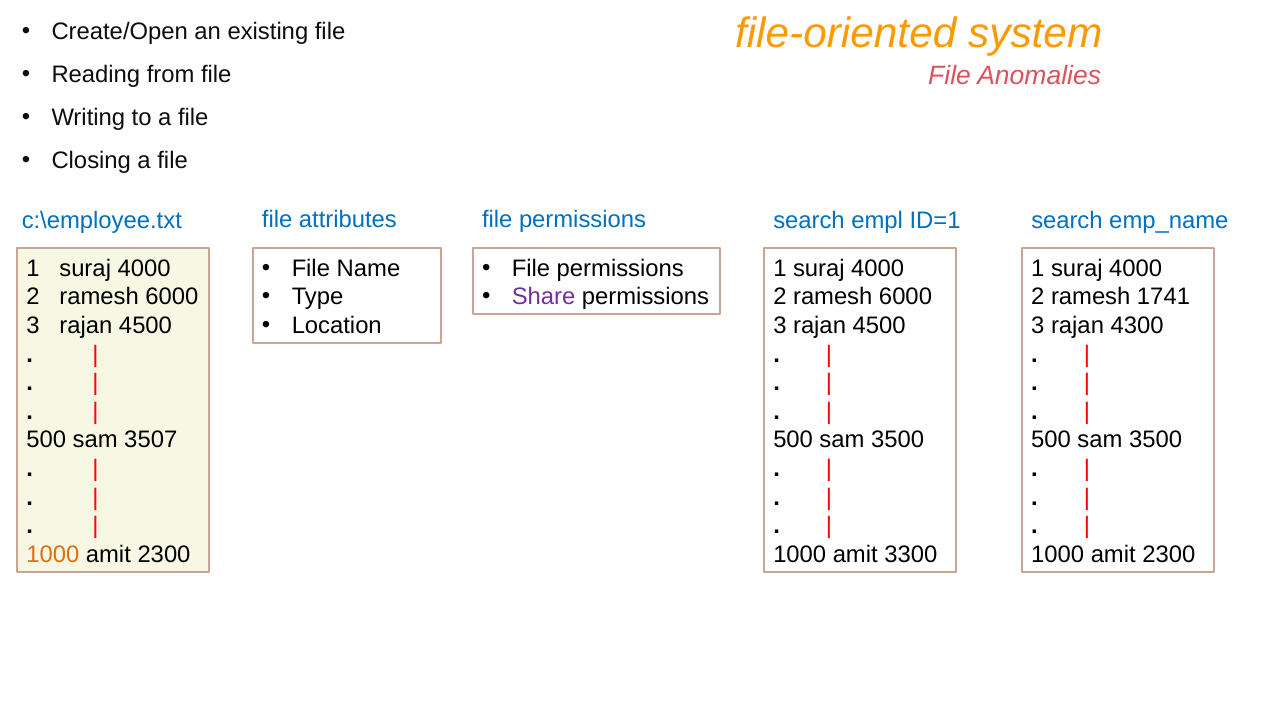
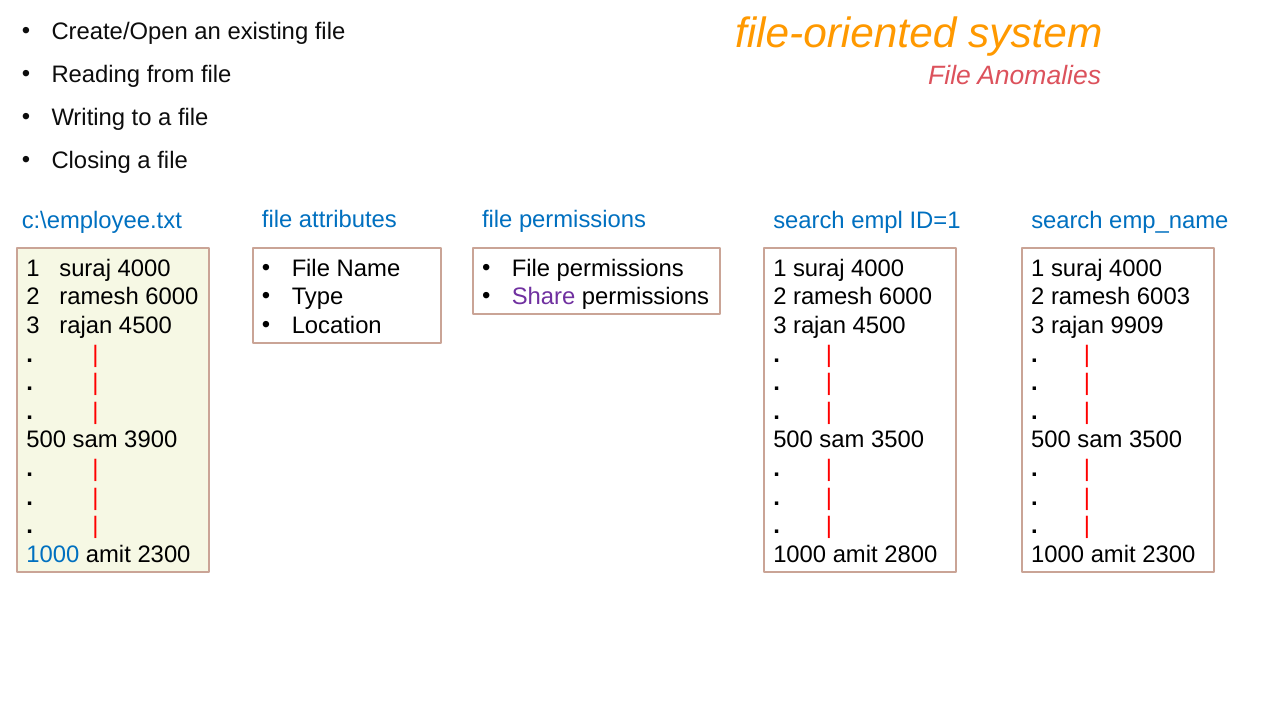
1741: 1741 -> 6003
4300: 4300 -> 9909
3507: 3507 -> 3900
1000 at (53, 554) colour: orange -> blue
3300: 3300 -> 2800
